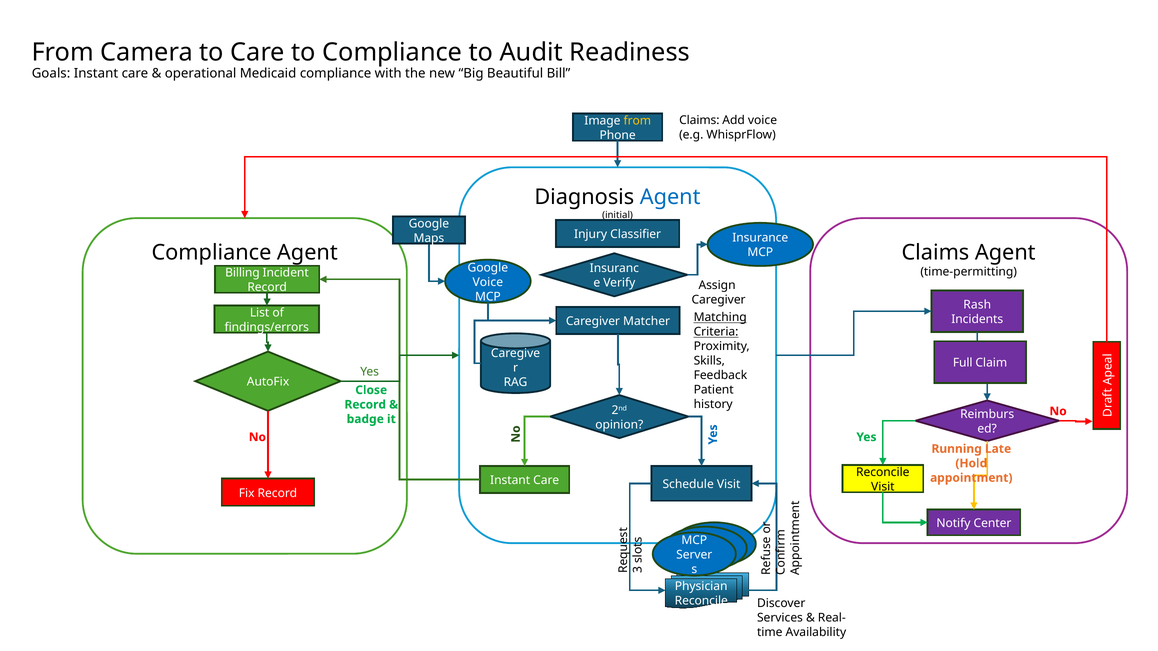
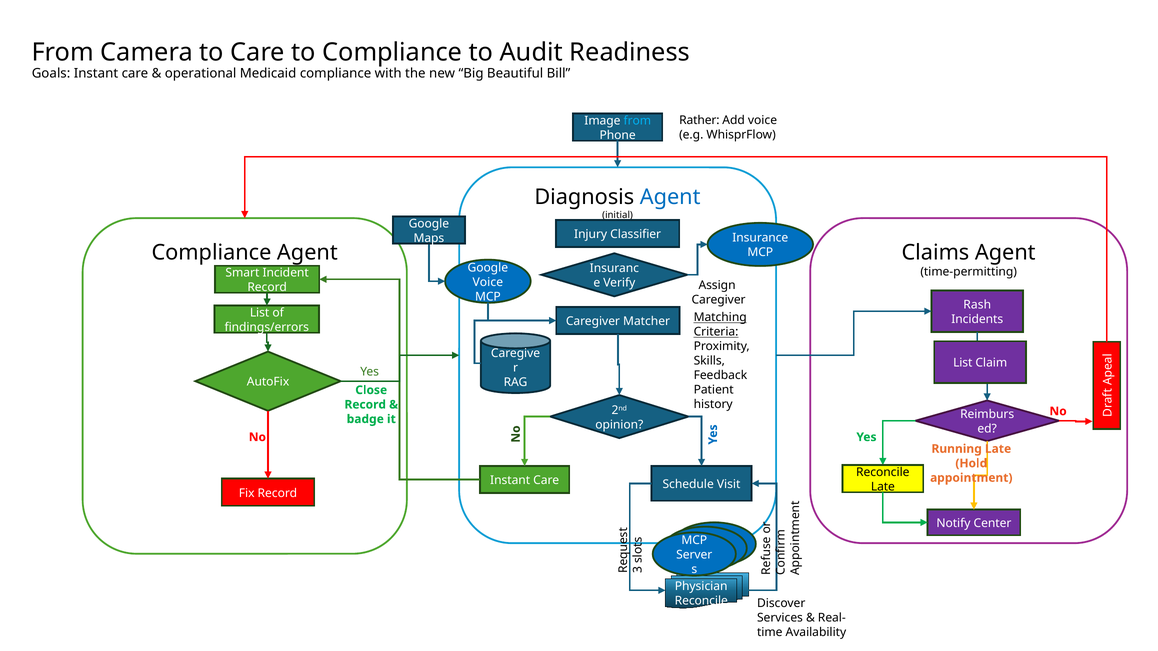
Claims at (699, 120): Claims -> Rather
from at (637, 121) colour: yellow -> light blue
Billing: Billing -> Smart
Full at (963, 363): Full -> List
Visit at (883, 487): Visit -> Late
